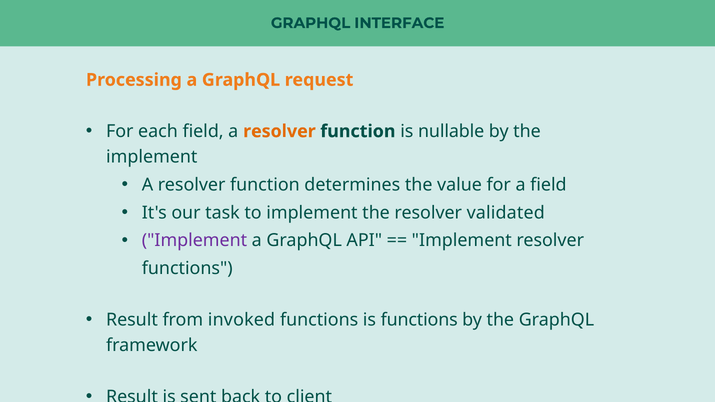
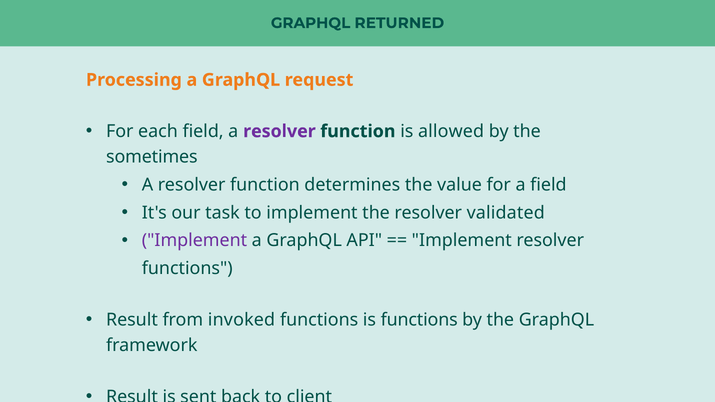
INTERFACE: INTERFACE -> RETURNED
resolver at (279, 131) colour: orange -> purple
nullable: nullable -> allowed
implement at (152, 157): implement -> sometimes
